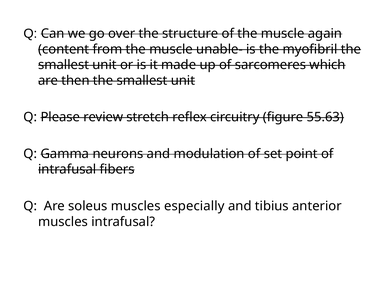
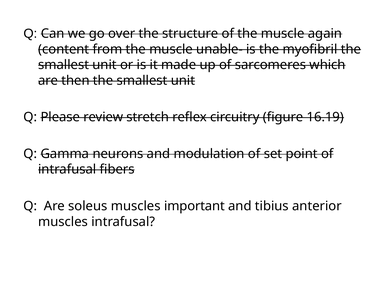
55.63: 55.63 -> 16.19
especially: especially -> important
